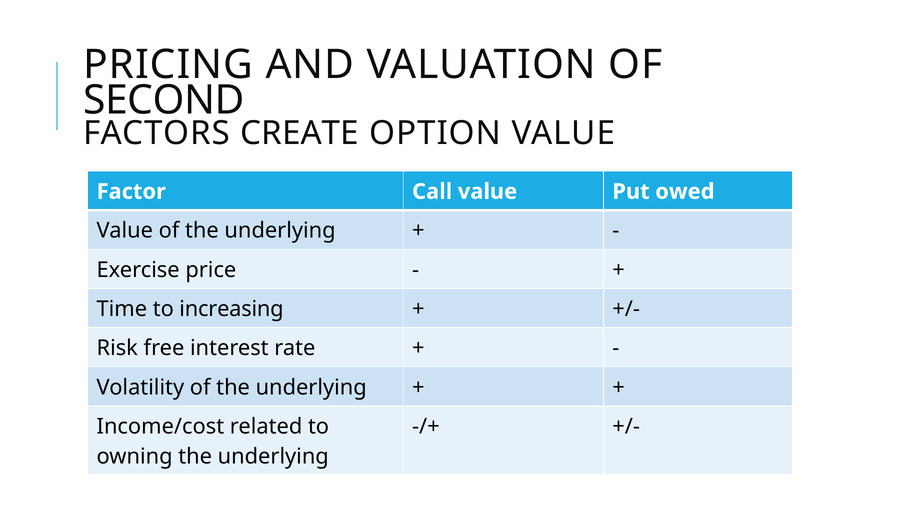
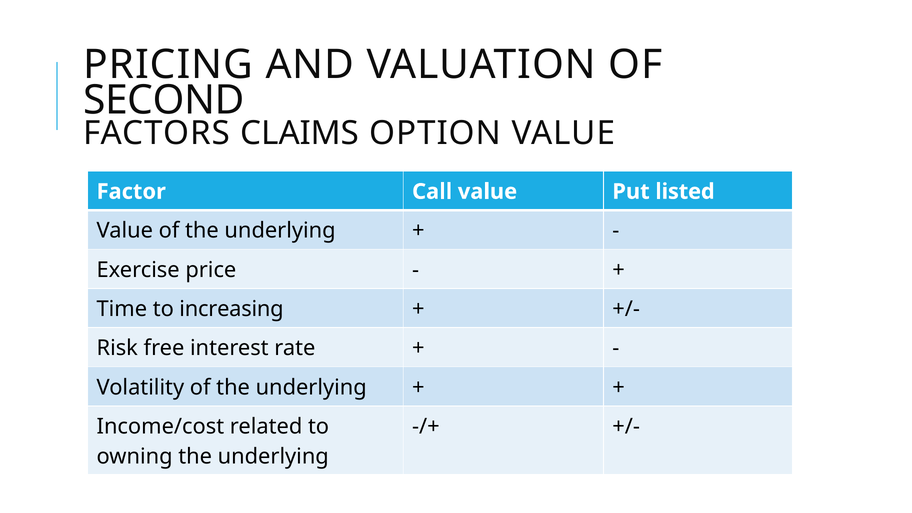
CREATE: CREATE -> CLAIMS
owed: owed -> listed
